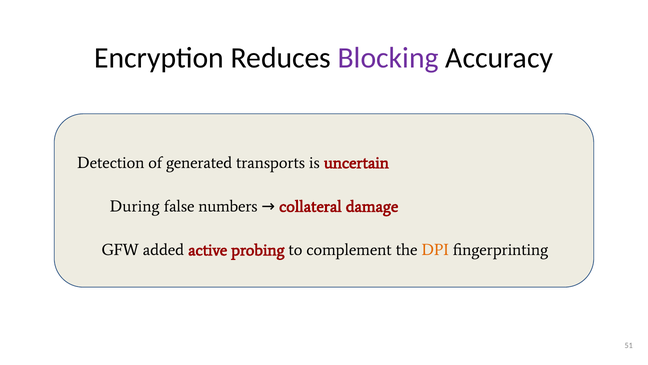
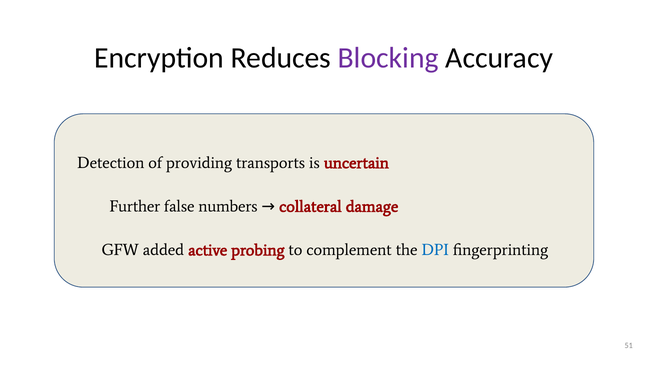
generated: generated -> providing
During: During -> Further
DPI colour: orange -> blue
